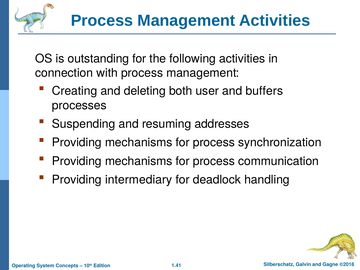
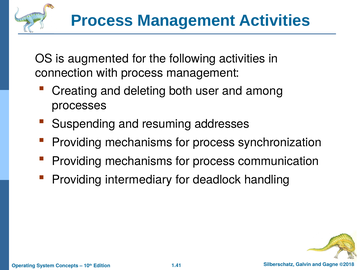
outstanding: outstanding -> augmented
buffers: buffers -> among
